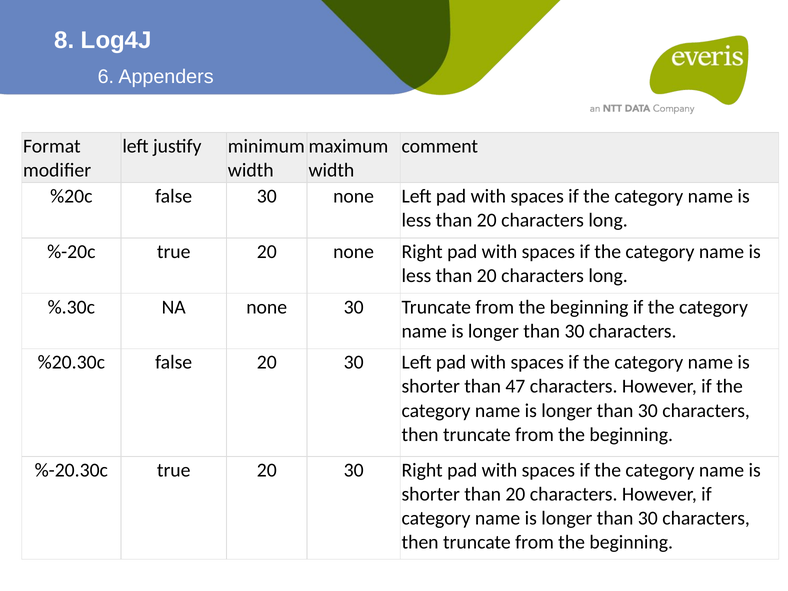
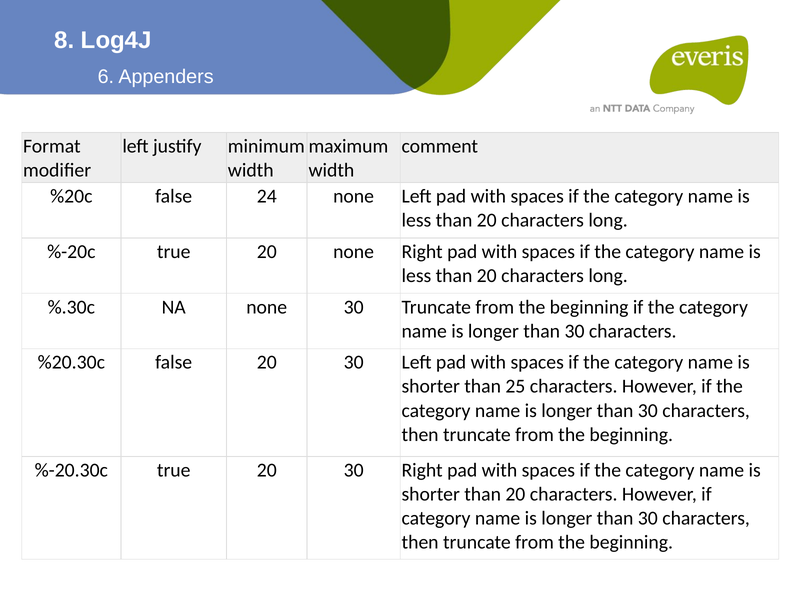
false 30: 30 -> 24
47: 47 -> 25
